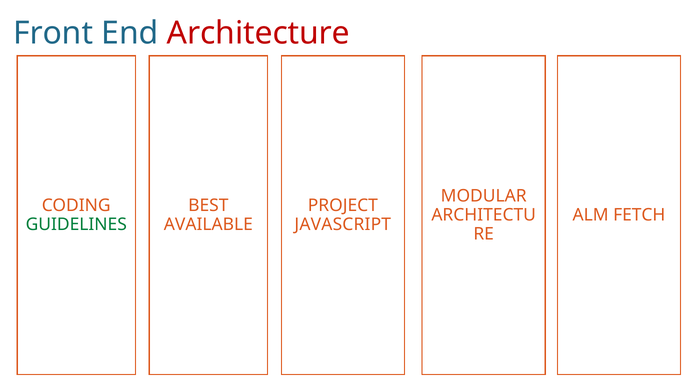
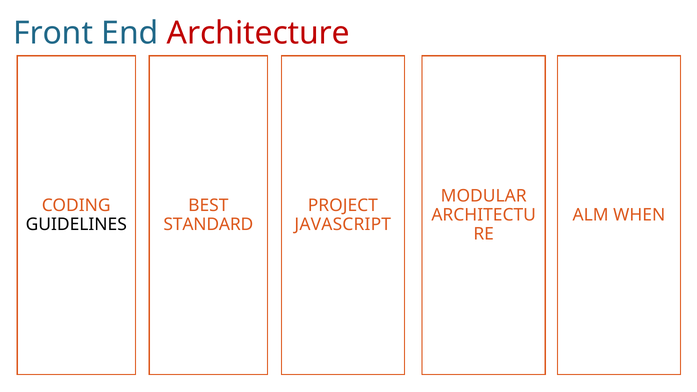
FETCH: FETCH -> WHEN
GUIDELINES colour: green -> black
AVAILABLE: AVAILABLE -> STANDARD
